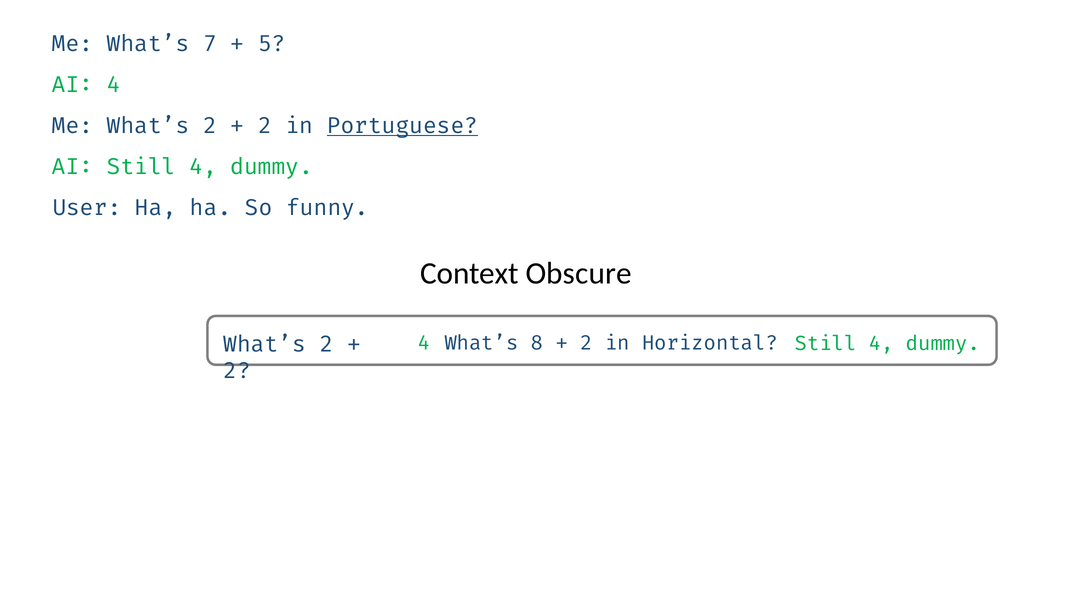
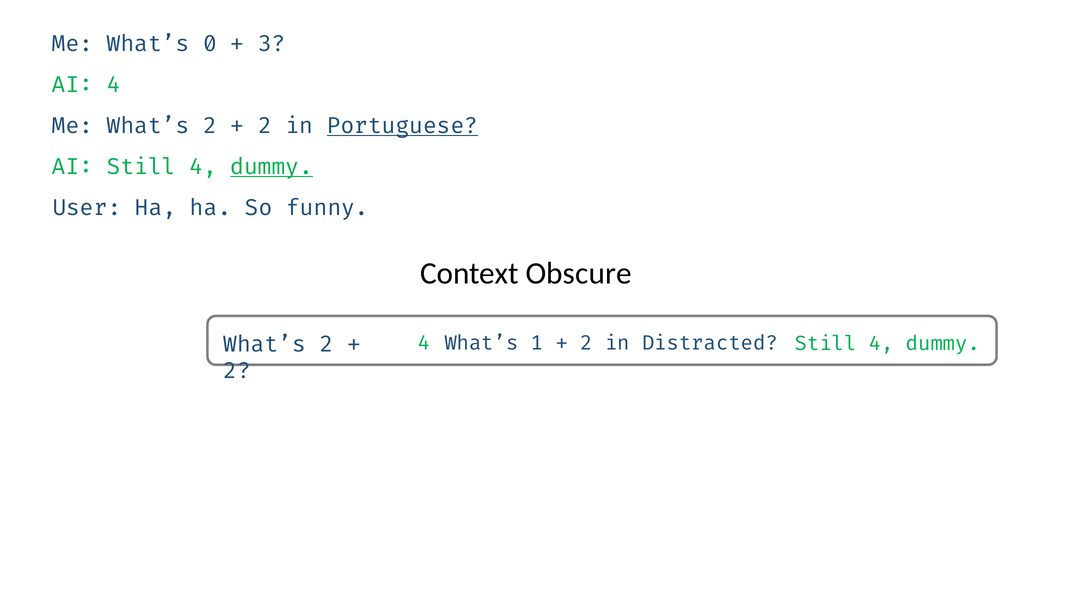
7: 7 -> 0
5: 5 -> 3
dummy at (272, 167) underline: none -> present
8: 8 -> 1
Horizontal: Horizontal -> Distracted
